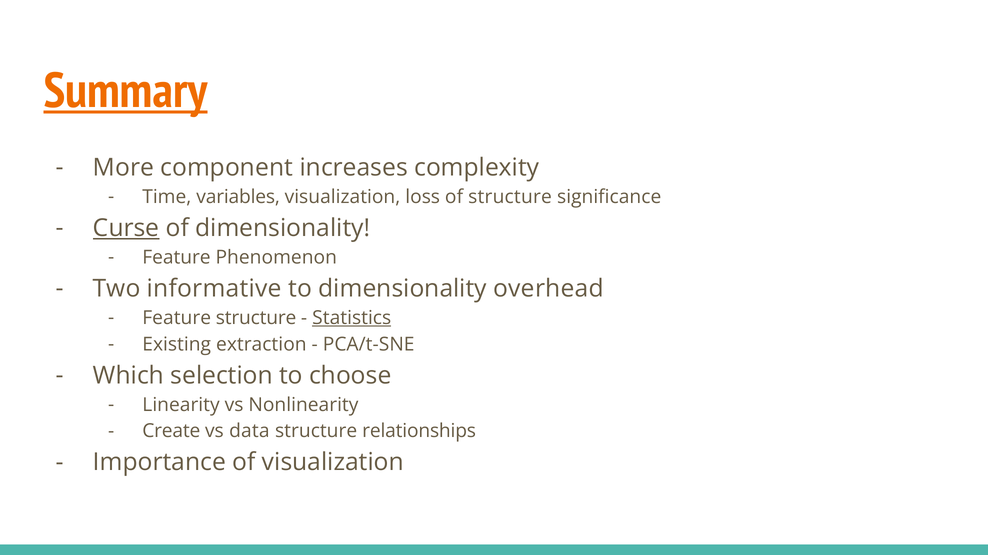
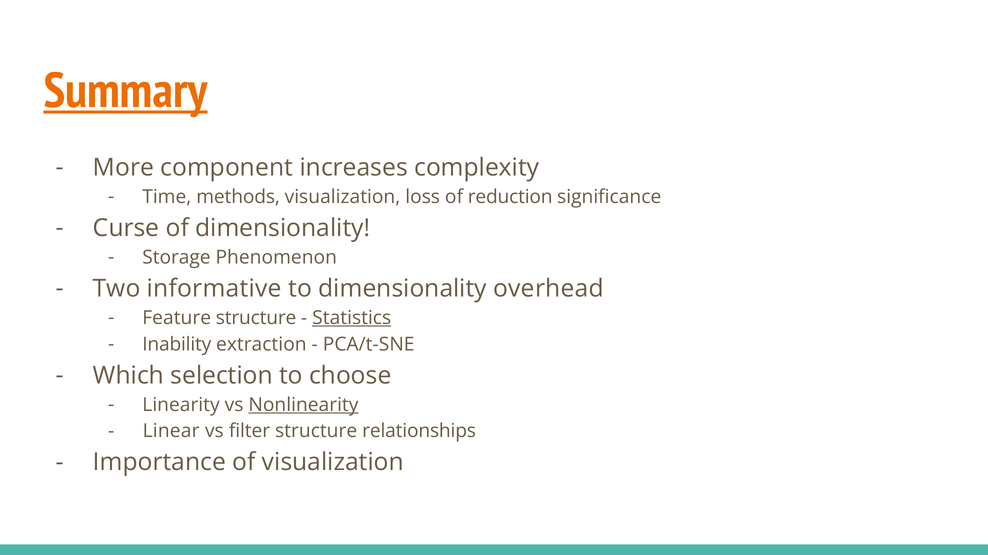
variables: variables -> methods
of structure: structure -> reduction
Curse underline: present -> none
Feature at (176, 258): Feature -> Storage
Existing: Existing -> Inability
Nonlinearity underline: none -> present
Create: Create -> Linear
data: data -> filter
